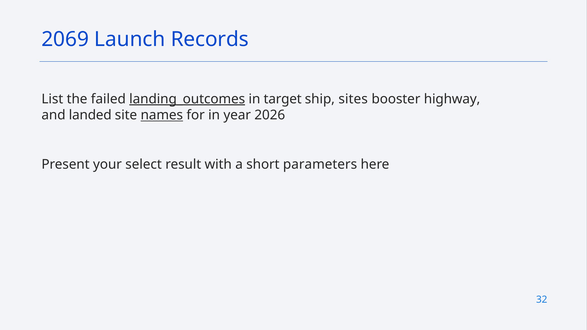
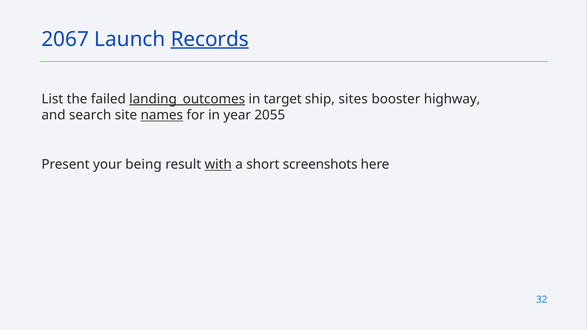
2069: 2069 -> 2067
Records underline: none -> present
landed: landed -> search
2026: 2026 -> 2055
select: select -> being
with underline: none -> present
parameters: parameters -> screenshots
